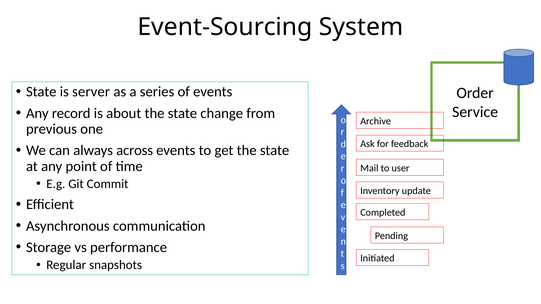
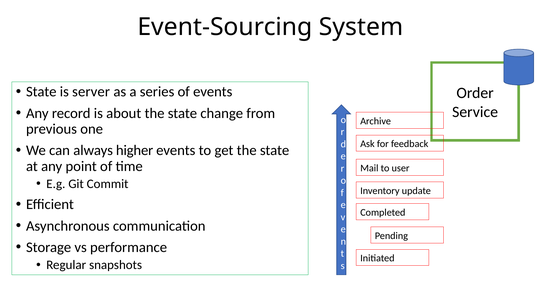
across: across -> higher
